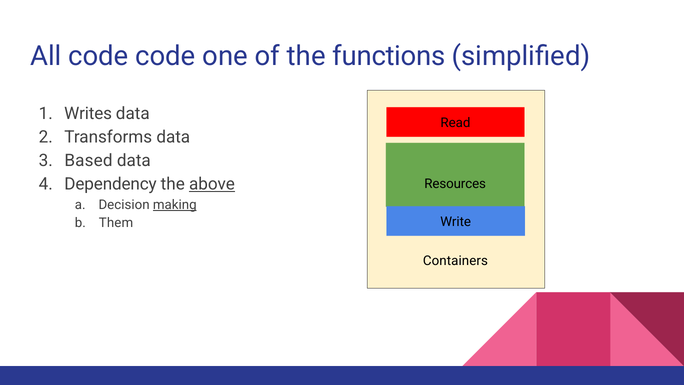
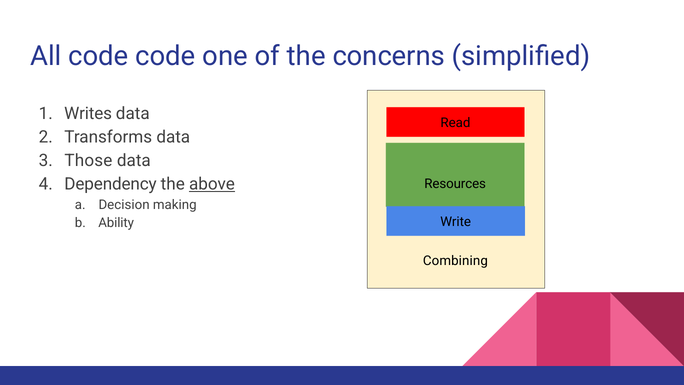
functions: functions -> concerns
Based: Based -> Those
making underline: present -> none
Them: Them -> Ability
Containers: Containers -> Combining
